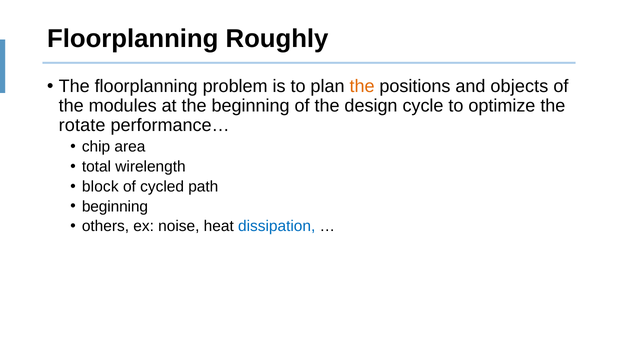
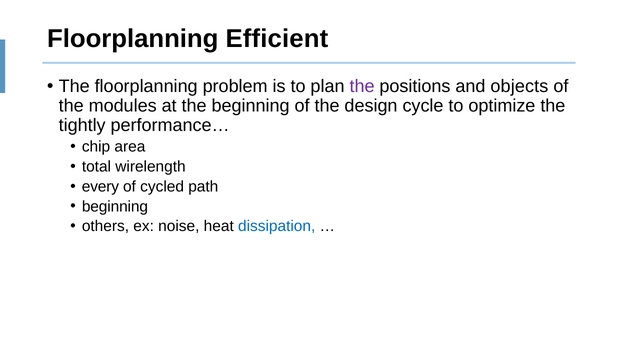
Roughly: Roughly -> Efficient
the at (362, 86) colour: orange -> purple
rotate: rotate -> tightly
block: block -> every
